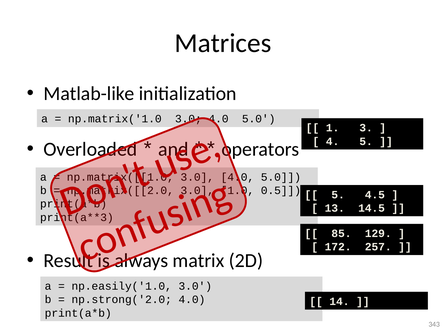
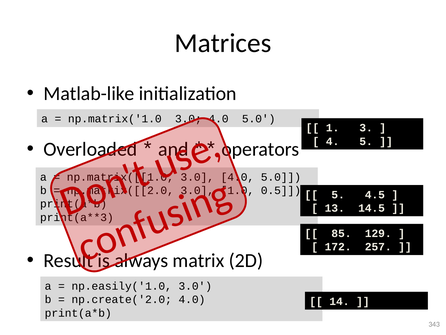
np.strong('2.0: np.strong('2.0 -> np.create('2.0
